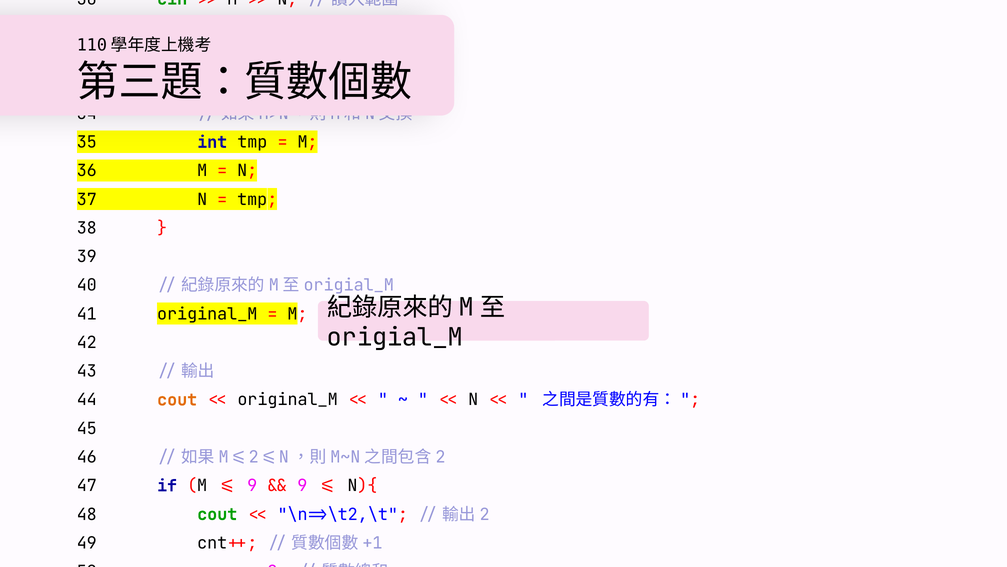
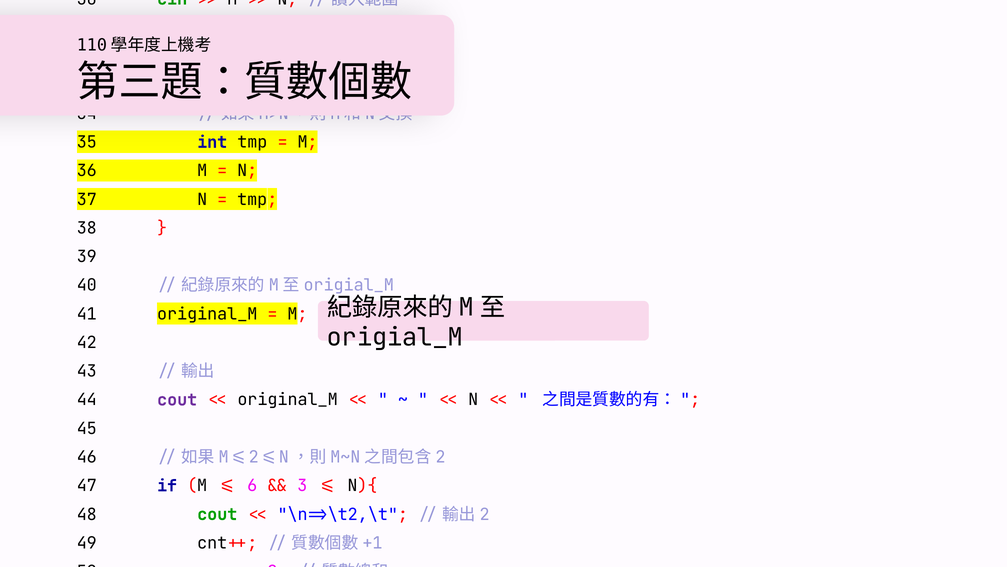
cout at (177, 400) colour: orange -> purple
9 at (252, 485): 9 -> 6
9 at (302, 485): 9 -> 3
